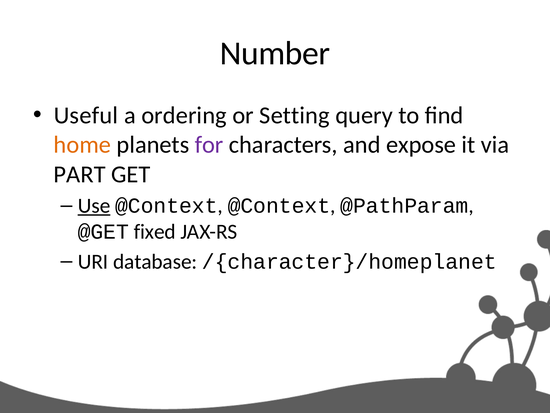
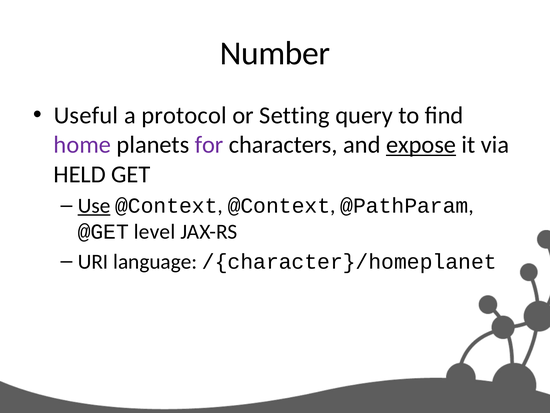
ordering: ordering -> protocol
home colour: orange -> purple
expose underline: none -> present
PART: PART -> HELD
fixed: fixed -> level
database: database -> language
